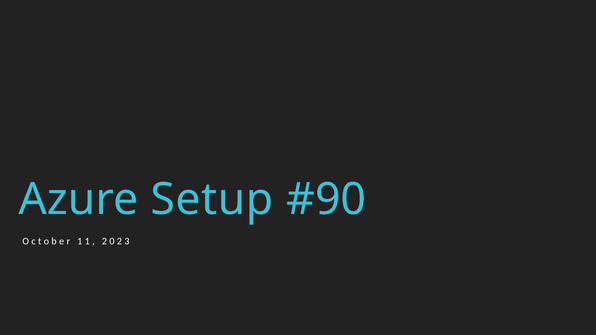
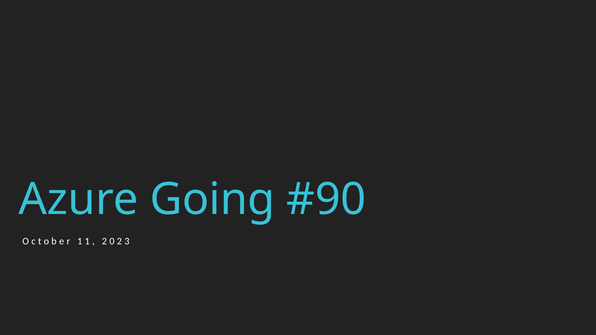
Setup: Setup -> Going
